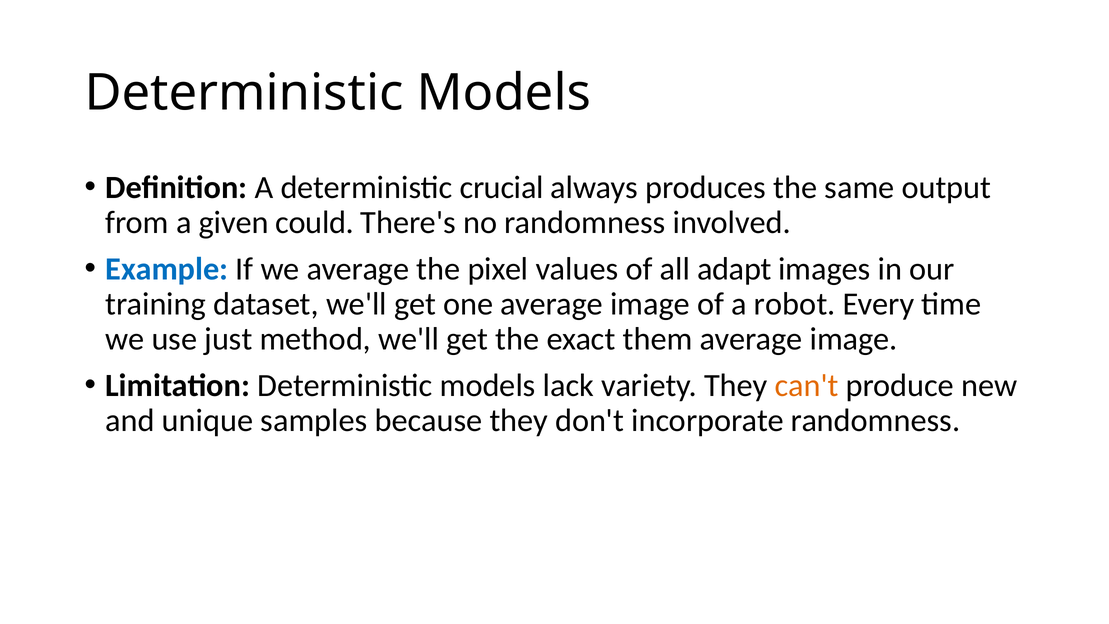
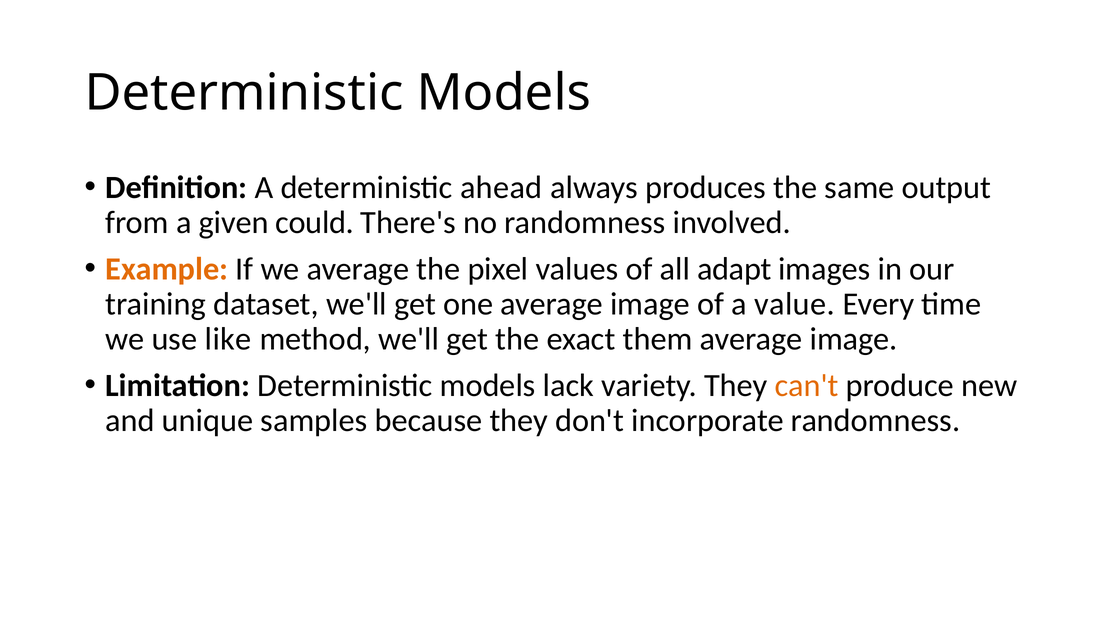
crucial: crucial -> ahead
Example colour: blue -> orange
robot: robot -> value
just: just -> like
